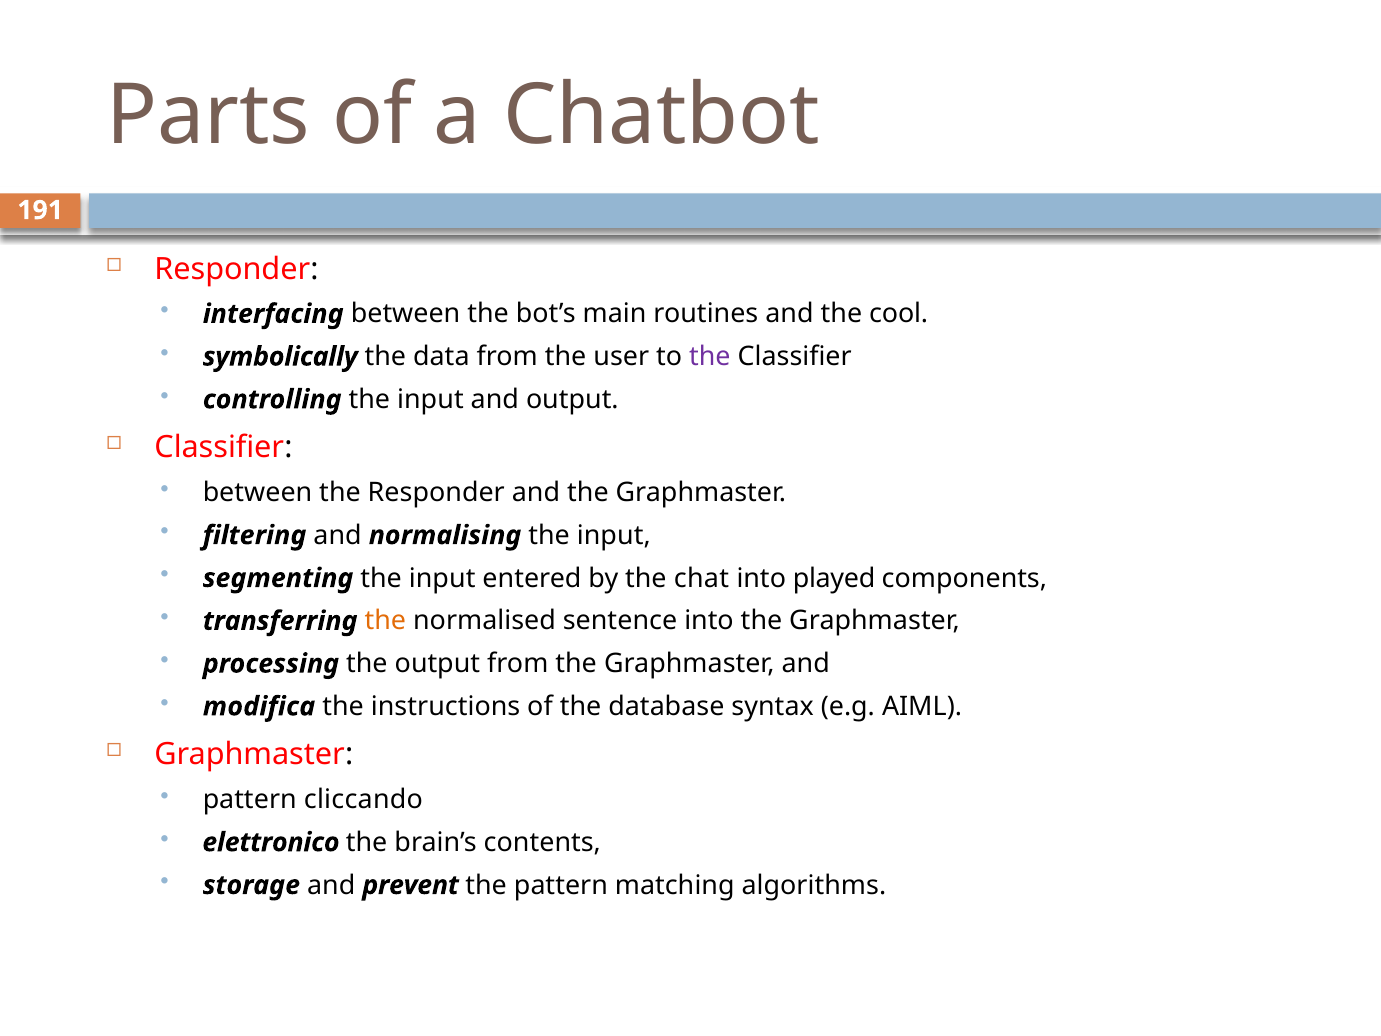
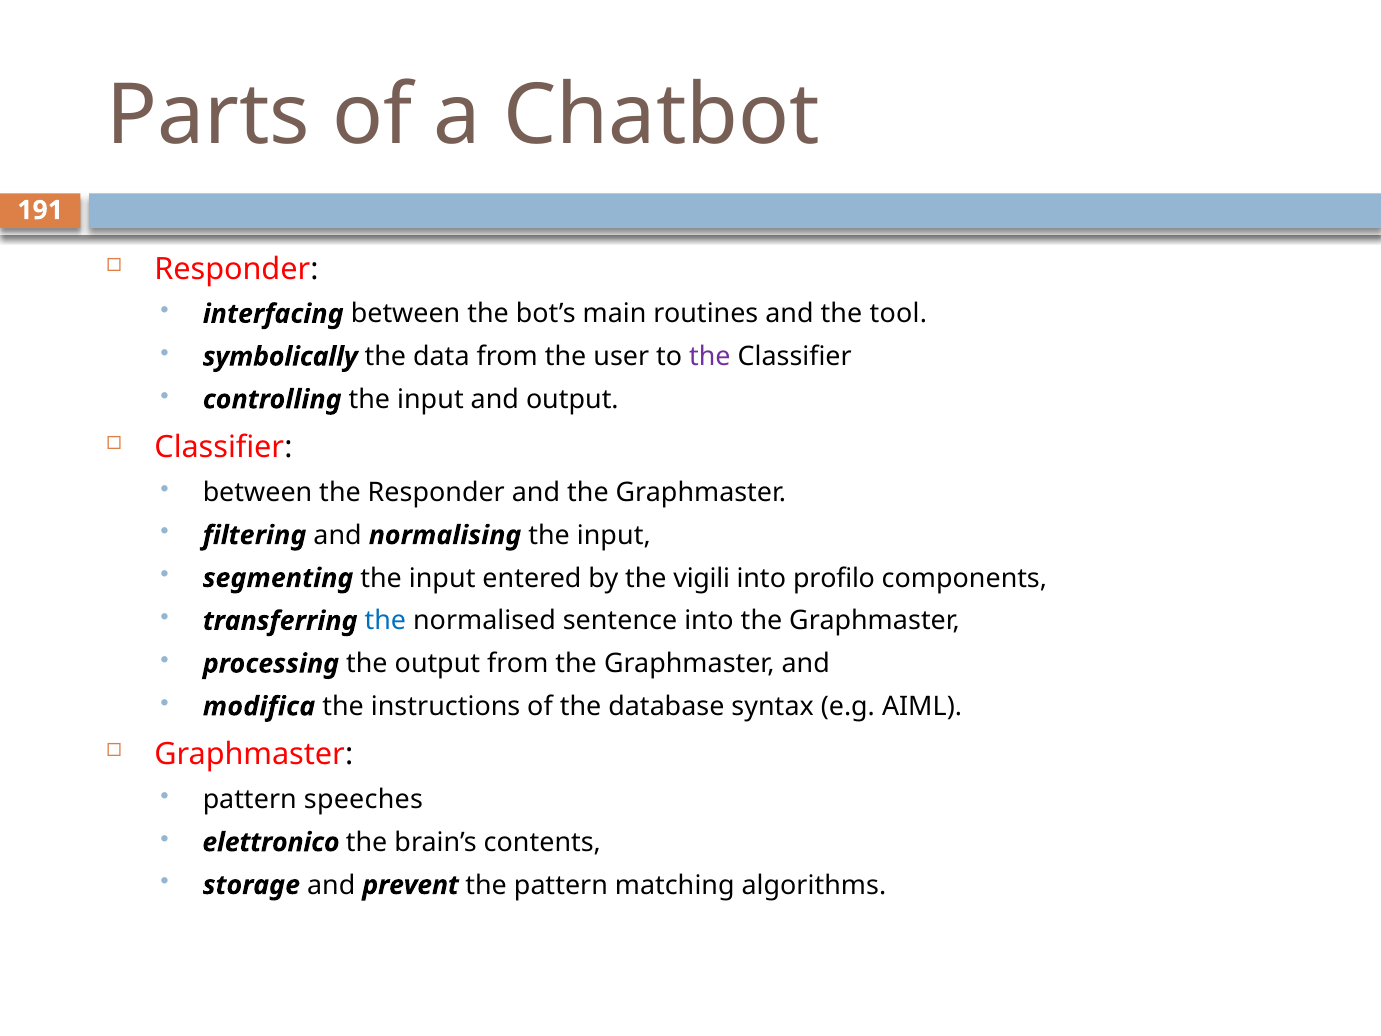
cool: cool -> tool
chat: chat -> vigili
played: played -> profilo
the at (385, 621) colour: orange -> blue
cliccando: cliccando -> speeches
